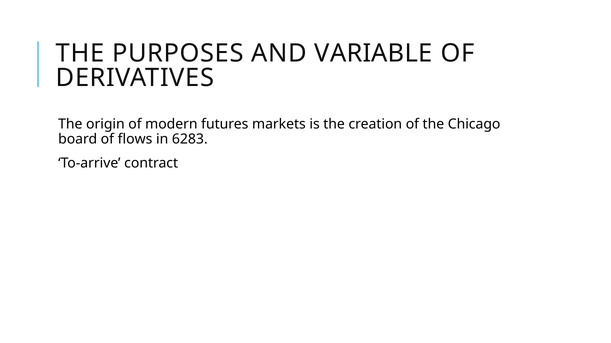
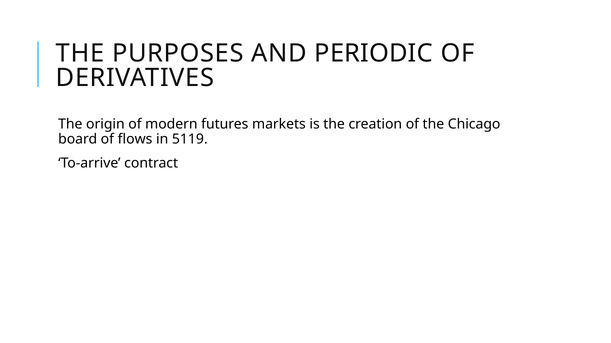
VARIABLE: VARIABLE -> PERIODIC
6283: 6283 -> 5119
